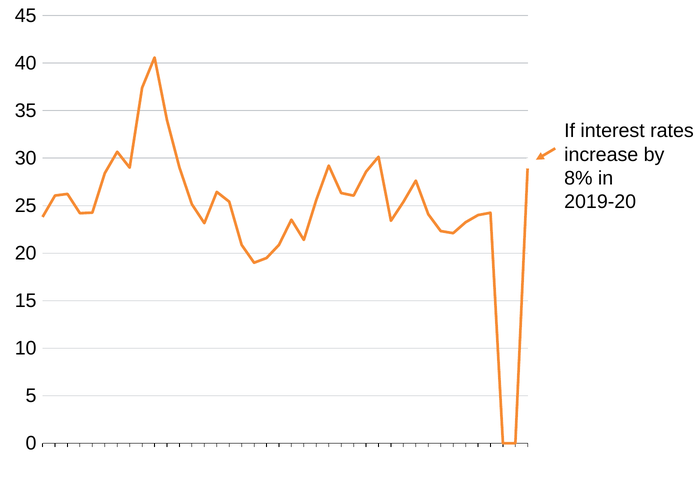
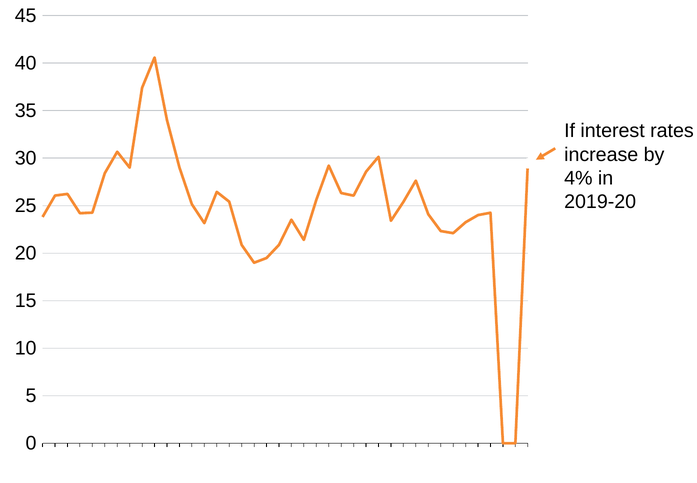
8%: 8% -> 4%
